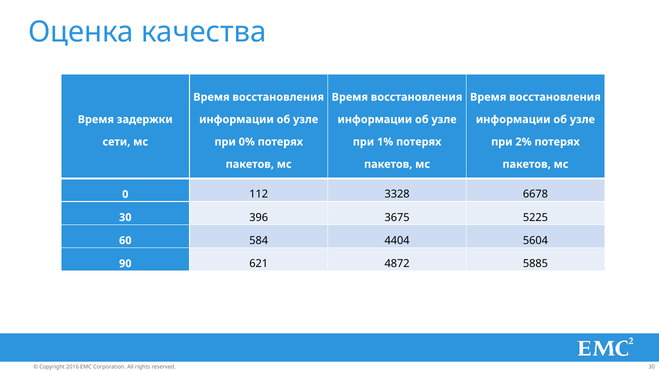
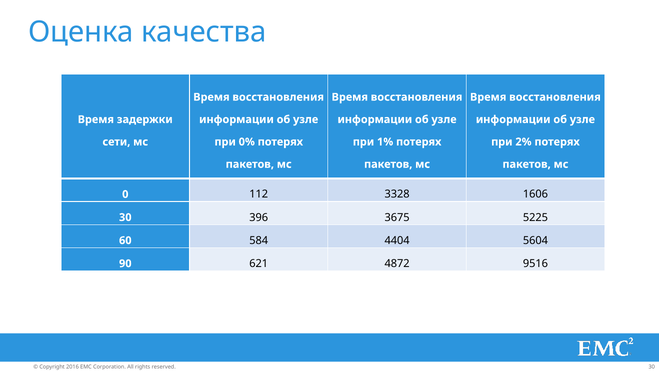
6678: 6678 -> 1606
5885: 5885 -> 9516
